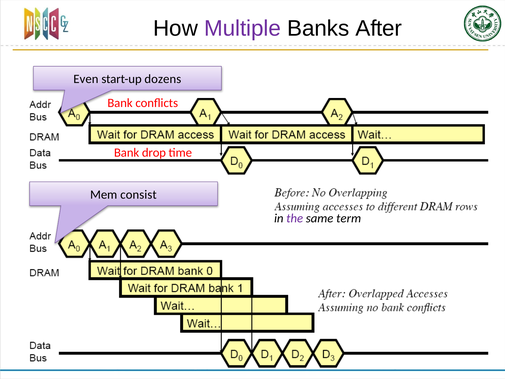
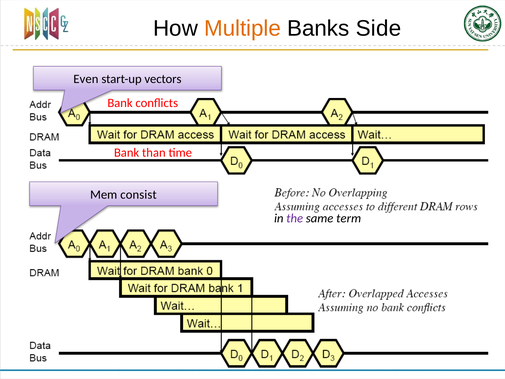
Multiple colour: purple -> orange
After: After -> Side
dozens: dozens -> vectors
drop: drop -> than
